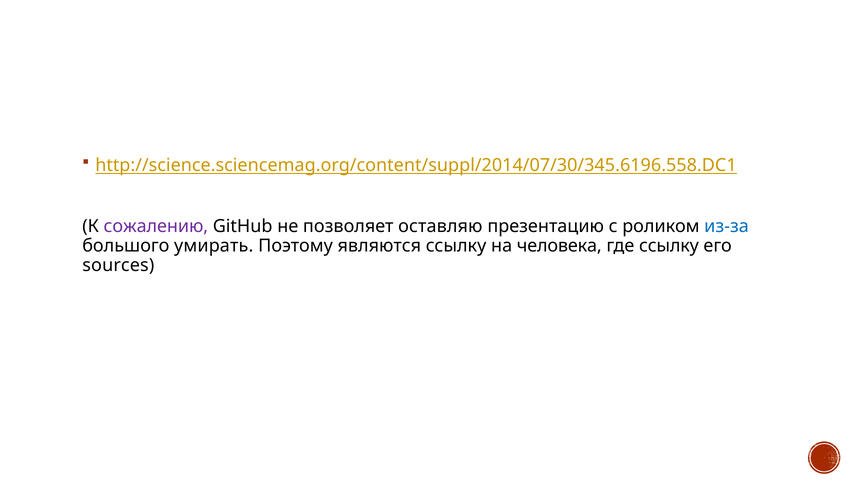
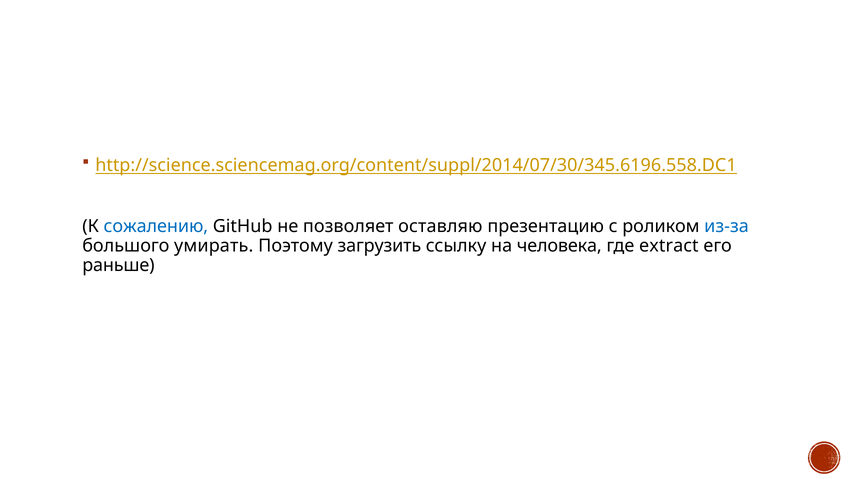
сожалению colour: purple -> blue
являются: являются -> загрузить
где ссылку: ссылку -> extract
sources: sources -> раньше
